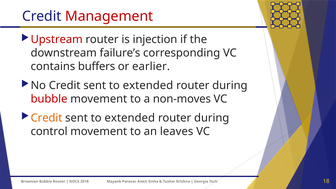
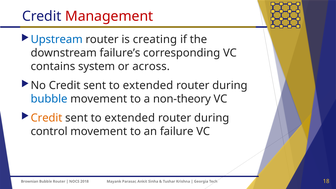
Upstream colour: red -> blue
injection: injection -> creating
buffers: buffers -> system
earlier: earlier -> across
bubble at (49, 99) colour: red -> blue
non-moves: non-moves -> non-theory
leaves: leaves -> failure
